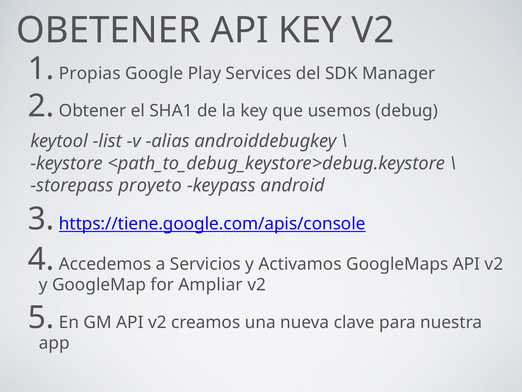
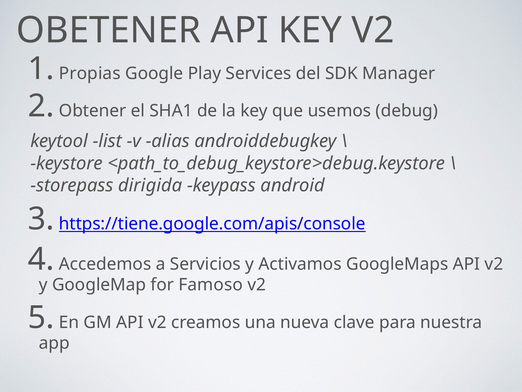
proyeto: proyeto -> dirigida
Ampliar: Ampliar -> Famoso
